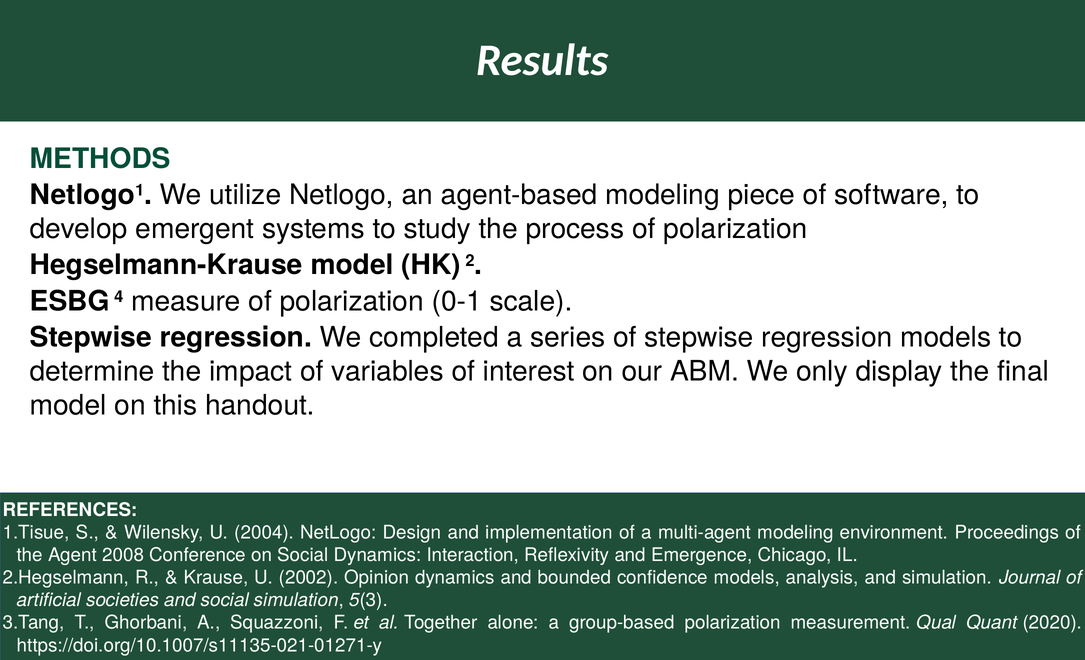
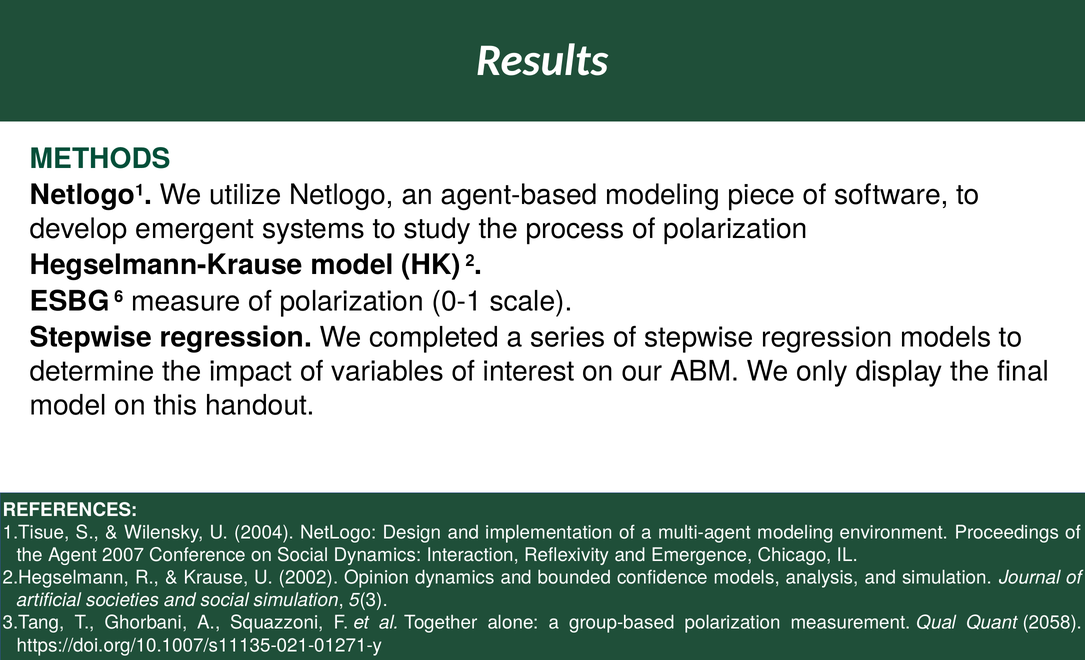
4: 4 -> 6
2008: 2008 -> 2007
2020: 2020 -> 2058
